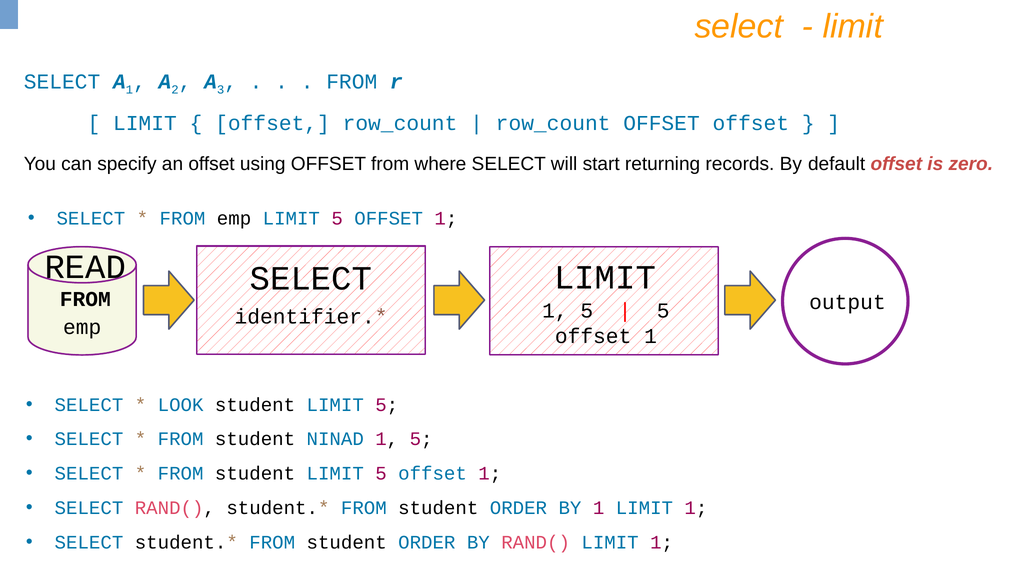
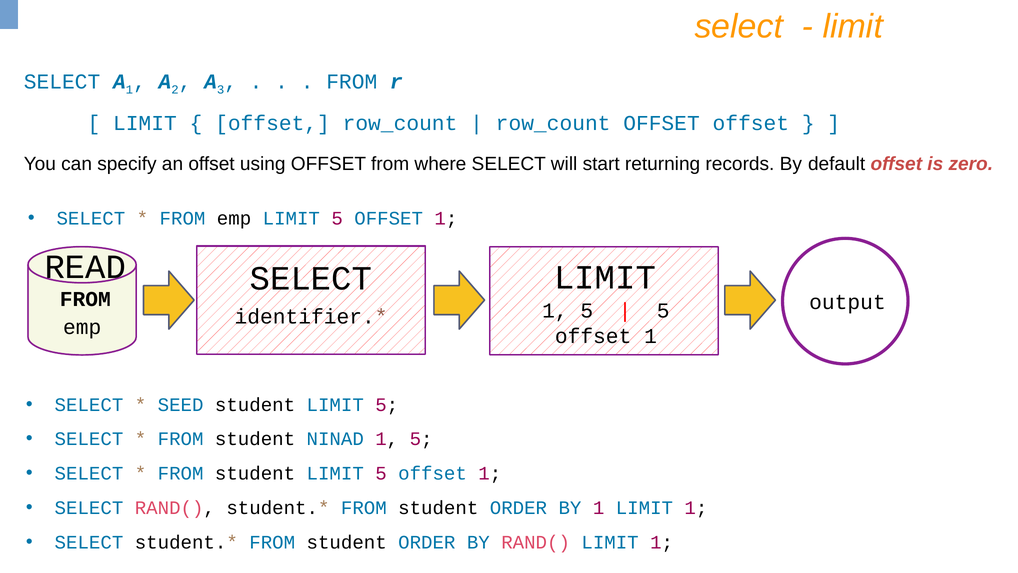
LOOK: LOOK -> SEED
